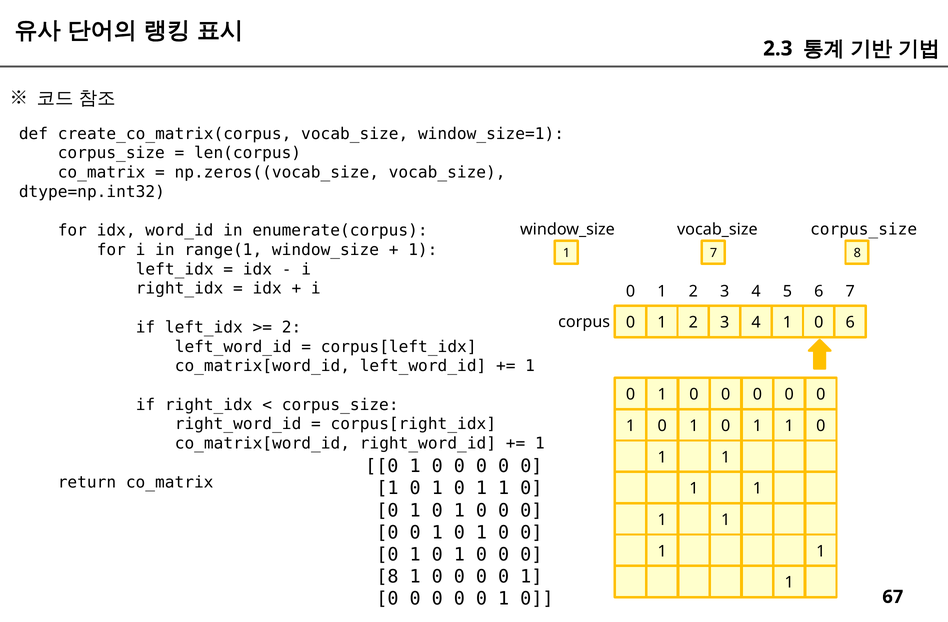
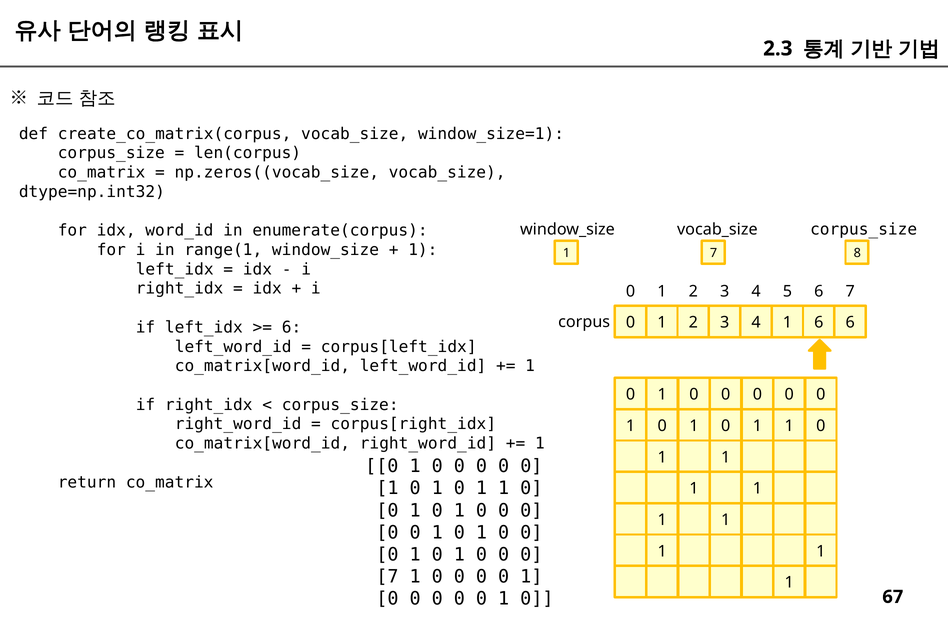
4 1 0: 0 -> 6
2 at (292, 328): 2 -> 6
8 at (387, 577): 8 -> 7
